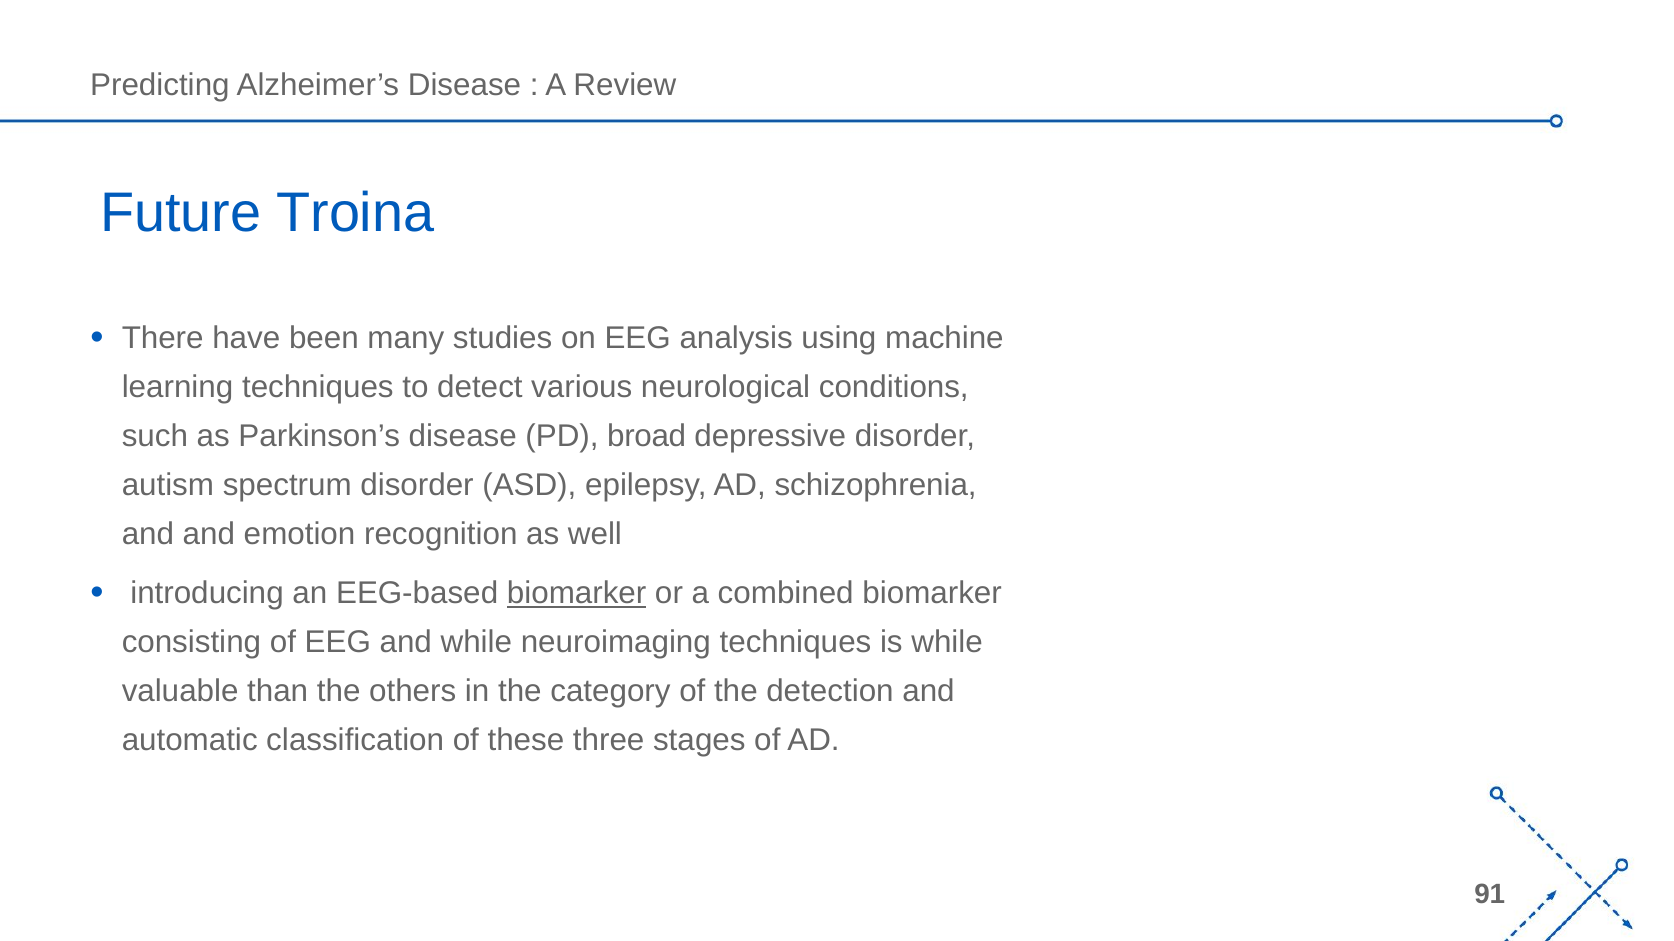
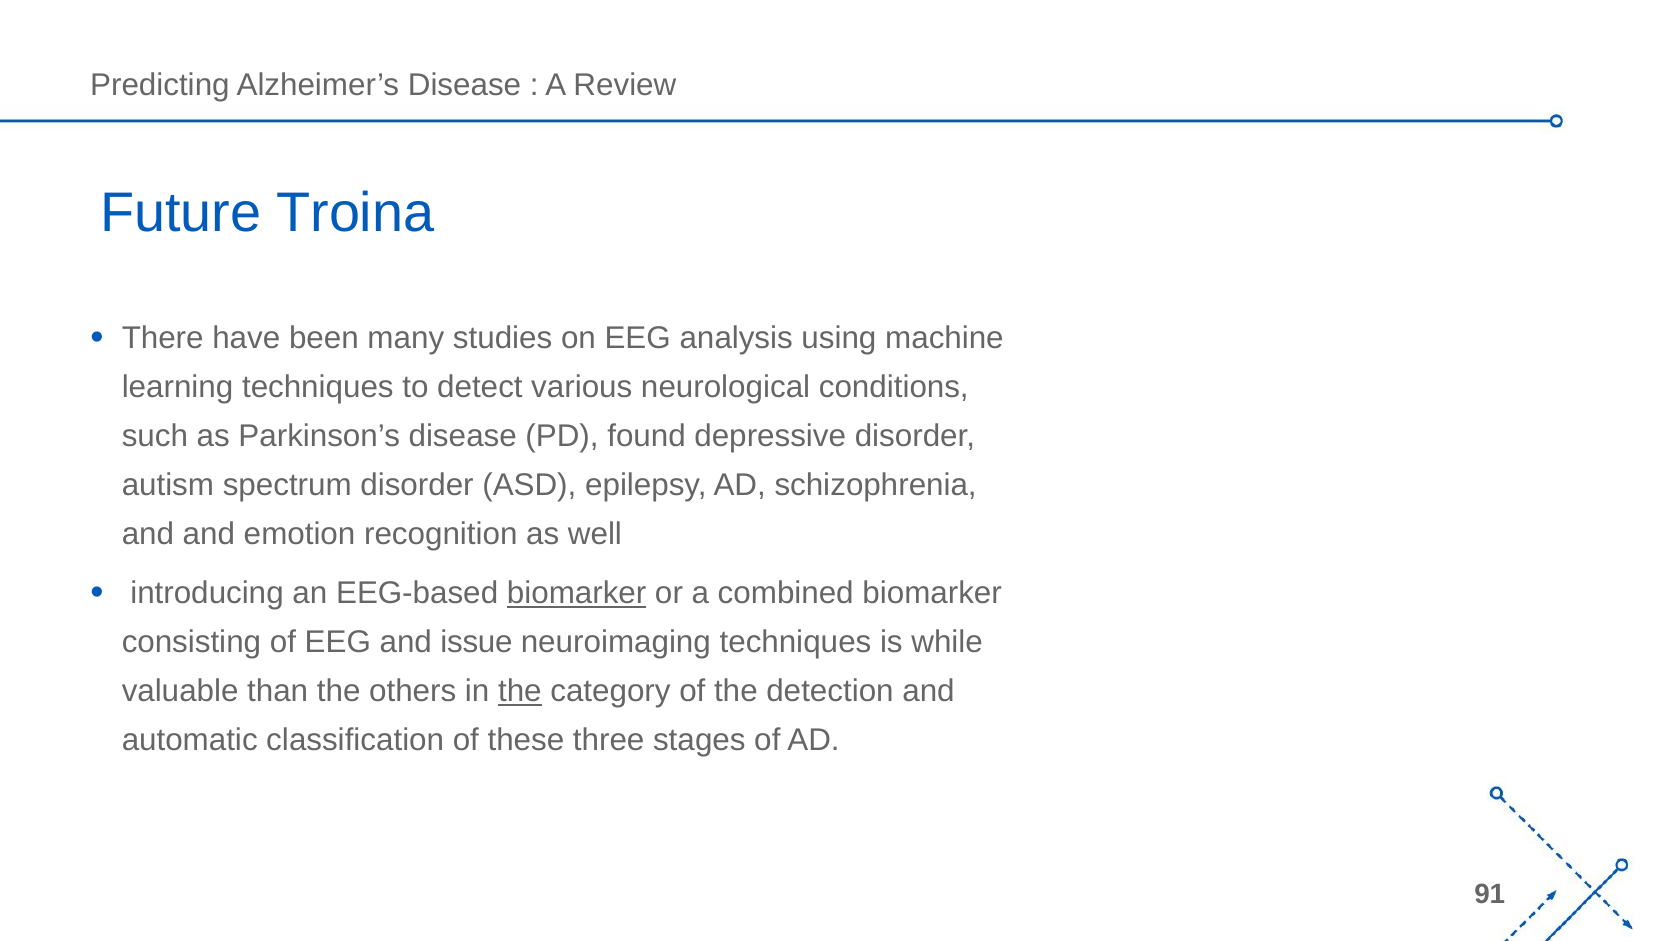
broad: broad -> found
and while: while -> issue
the at (520, 692) underline: none -> present
